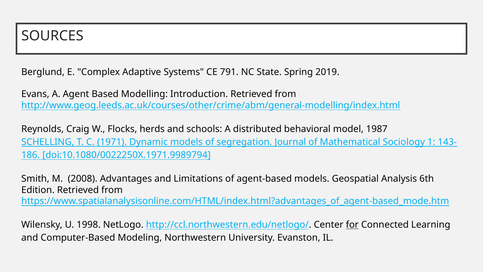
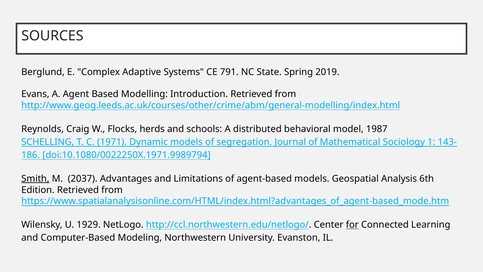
Smith underline: none -> present
2008: 2008 -> 2037
1998: 1998 -> 1929
